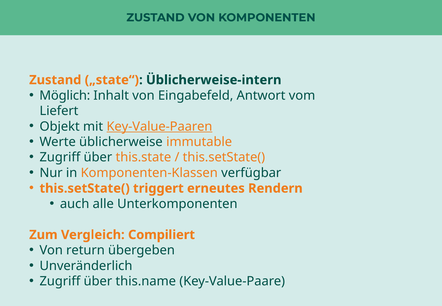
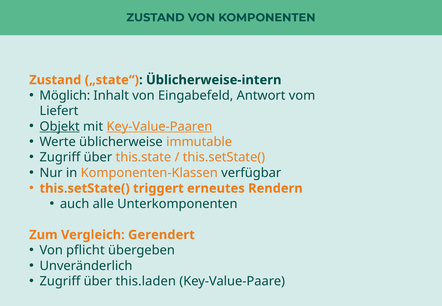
Objekt underline: none -> present
Compiliert: Compiliert -> Gerendert
return: return -> pflicht
this.name: this.name -> this.laden
